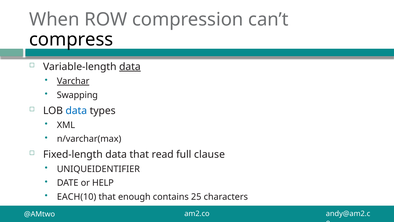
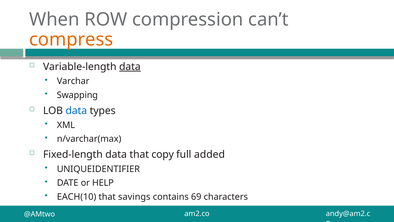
compress colour: black -> orange
Varchar underline: present -> none
read: read -> copy
clause: clause -> added
enough: enough -> savings
25: 25 -> 69
